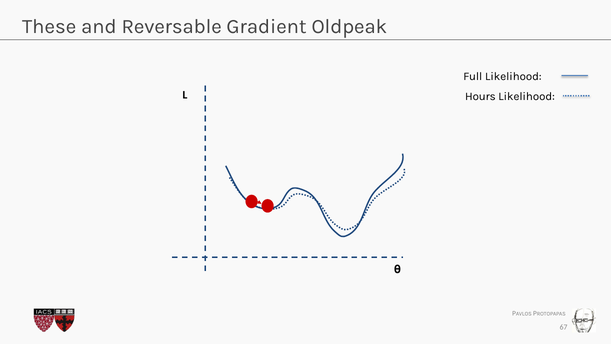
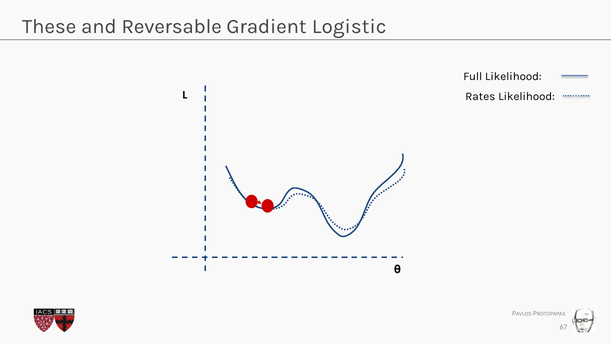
Oldpeak: Oldpeak -> Logistic
Hours: Hours -> Rates
